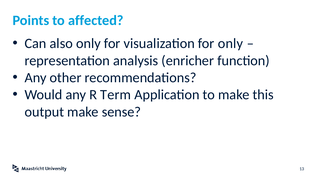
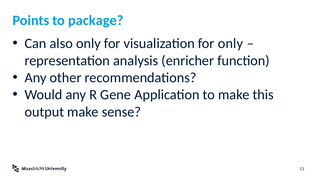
affected: affected -> package
Term: Term -> Gene
